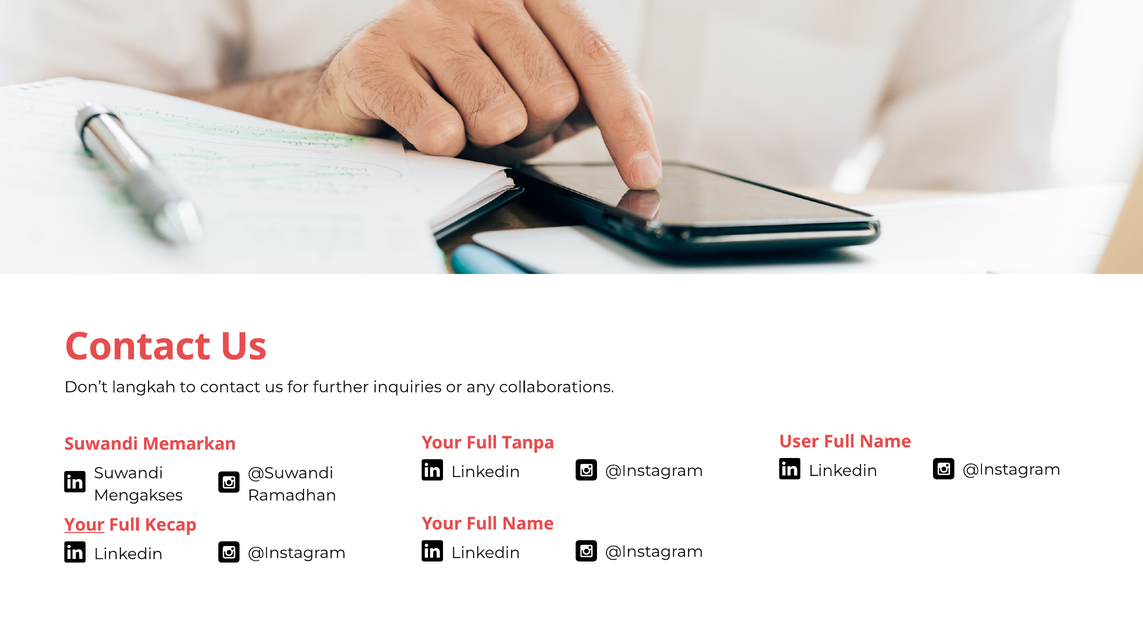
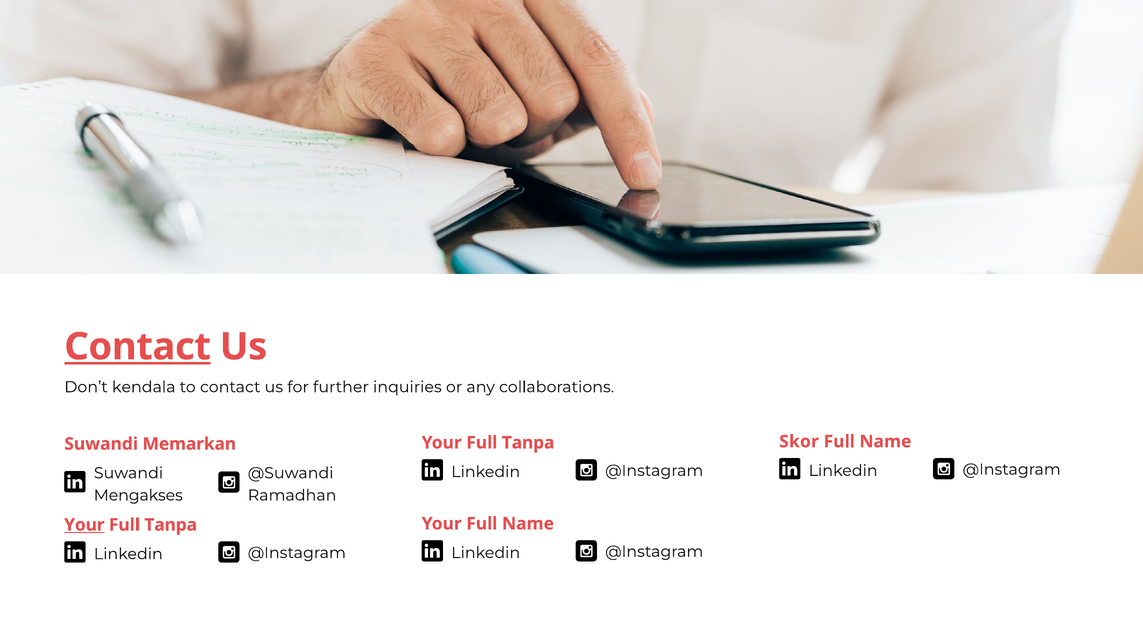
Contact at (138, 347) underline: none -> present
langkah: langkah -> kendala
User: User -> Skor
Kecap at (171, 525): Kecap -> Tanpa
